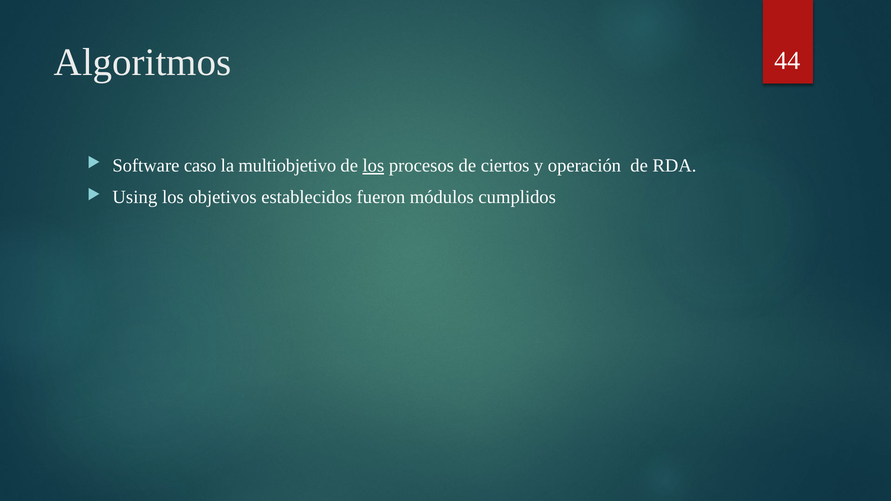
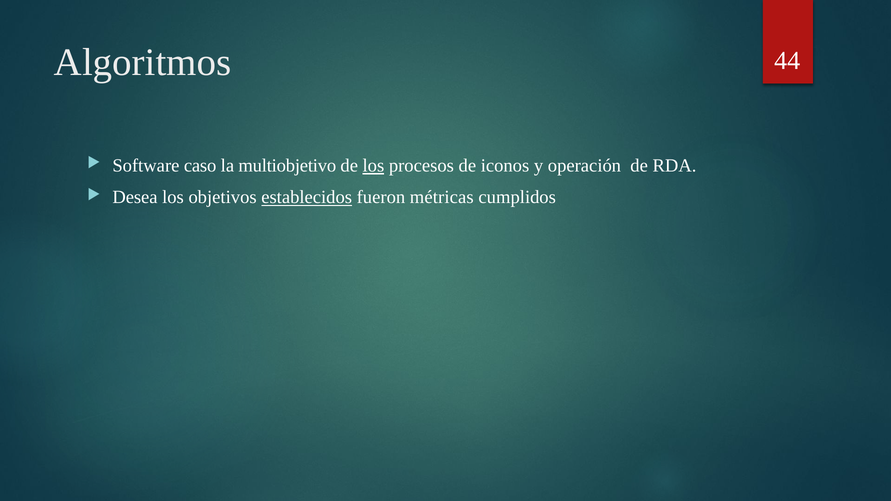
ciertos: ciertos -> iconos
Using: Using -> Desea
establecidos underline: none -> present
módulos: módulos -> métricas
